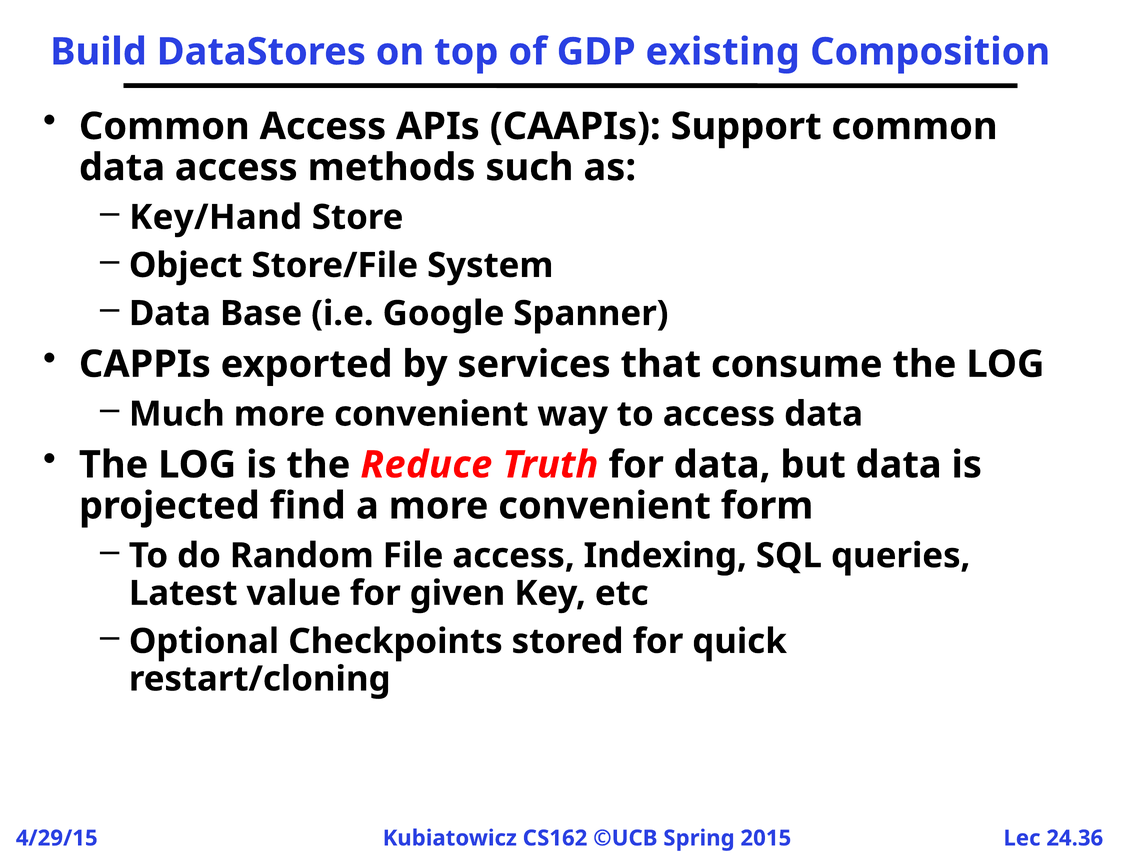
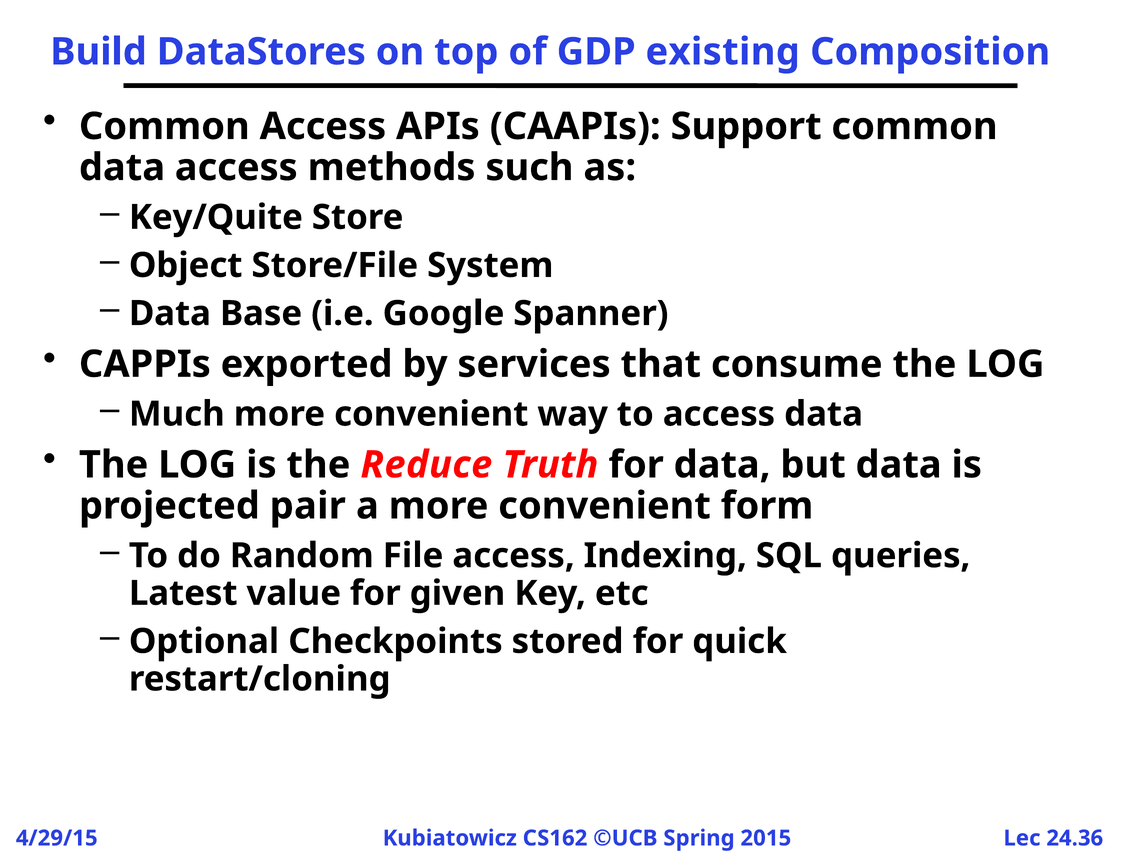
Key/Hand: Key/Hand -> Key/Quite
find: find -> pair
